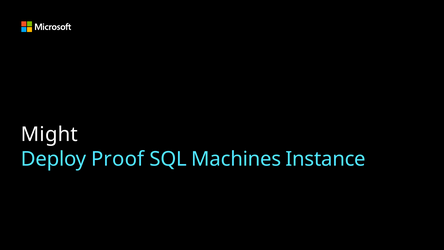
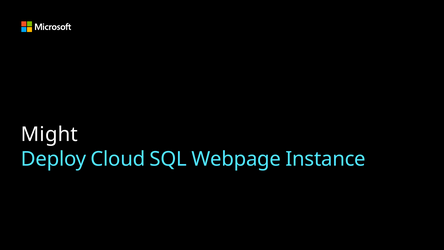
Proof: Proof -> Cloud
Machines: Machines -> Webpage
